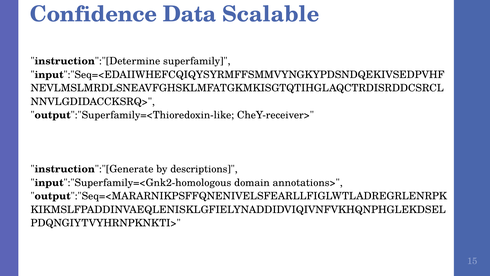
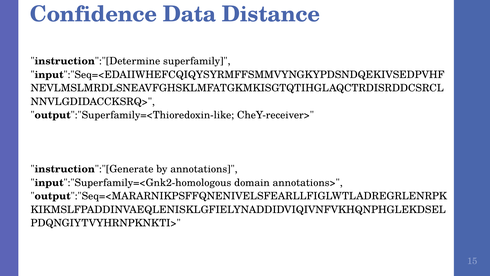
Scalable: Scalable -> Distance
descriptions: descriptions -> annotations
